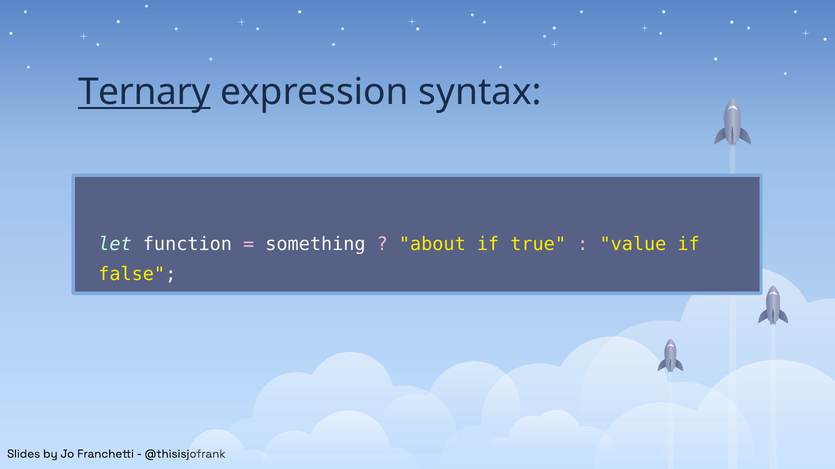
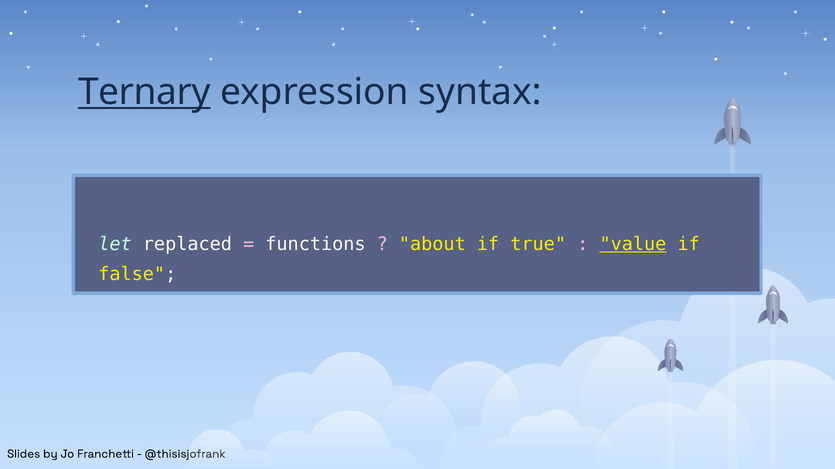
function: function -> replaced
something: something -> functions
value underline: none -> present
